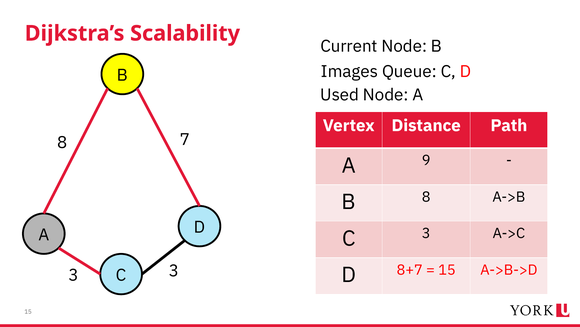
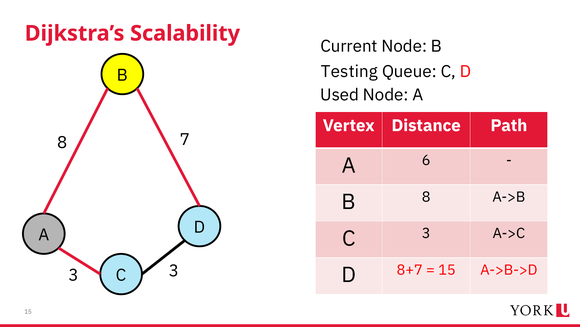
Images: Images -> Testing
9: 9 -> 6
